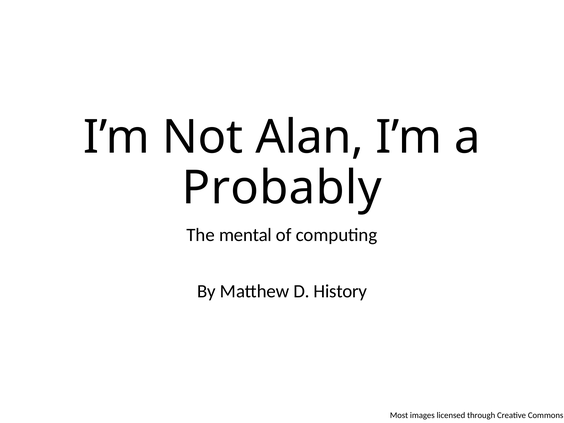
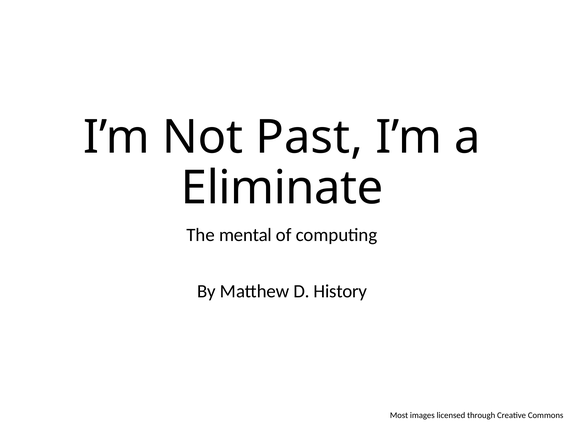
Alan: Alan -> Past
Probably: Probably -> Eliminate
